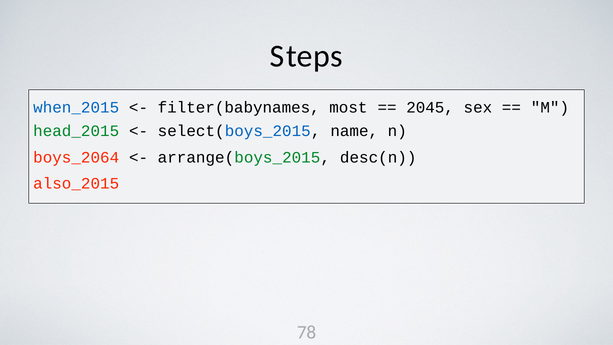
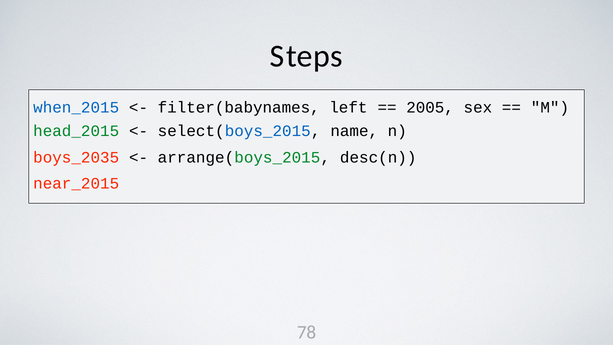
most: most -> left
2045: 2045 -> 2005
boys_2064: boys_2064 -> boys_2035
also_2015: also_2015 -> near_2015
